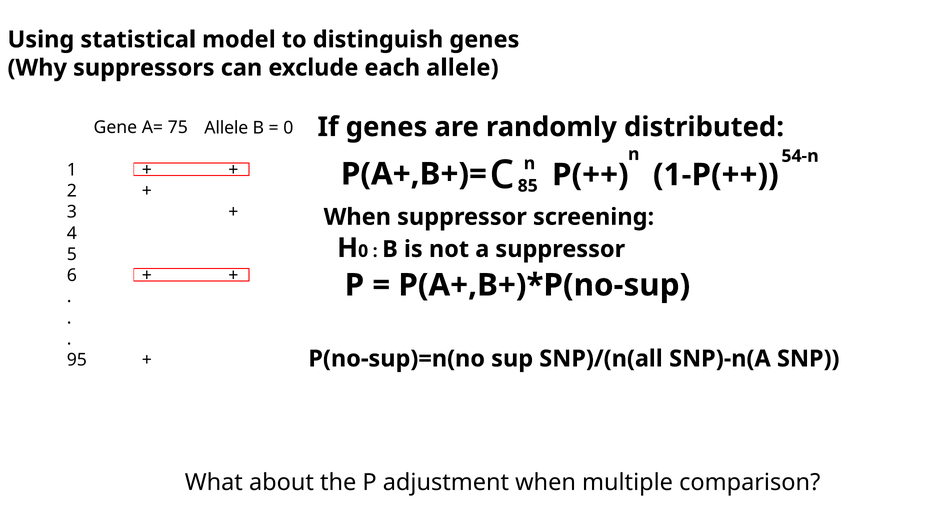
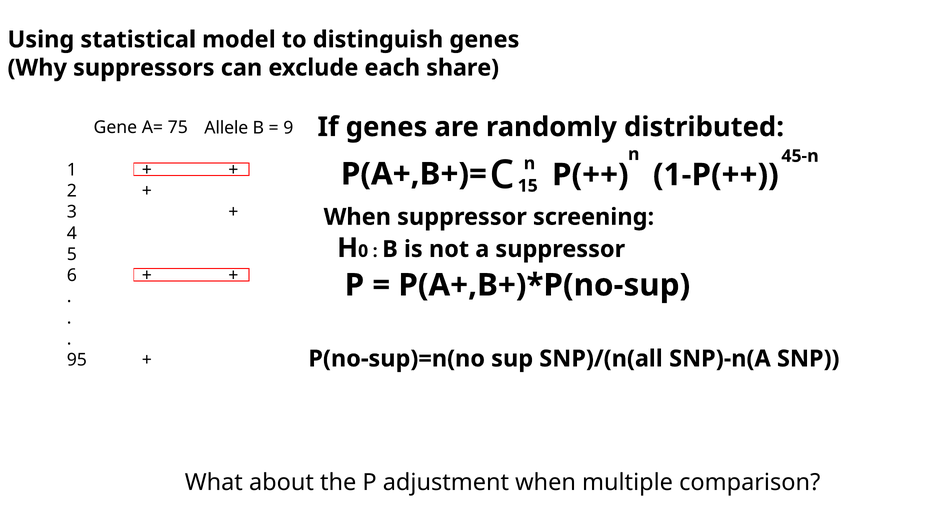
each allele: allele -> share
0 at (288, 128): 0 -> 9
54-n: 54-n -> 45-n
85: 85 -> 15
